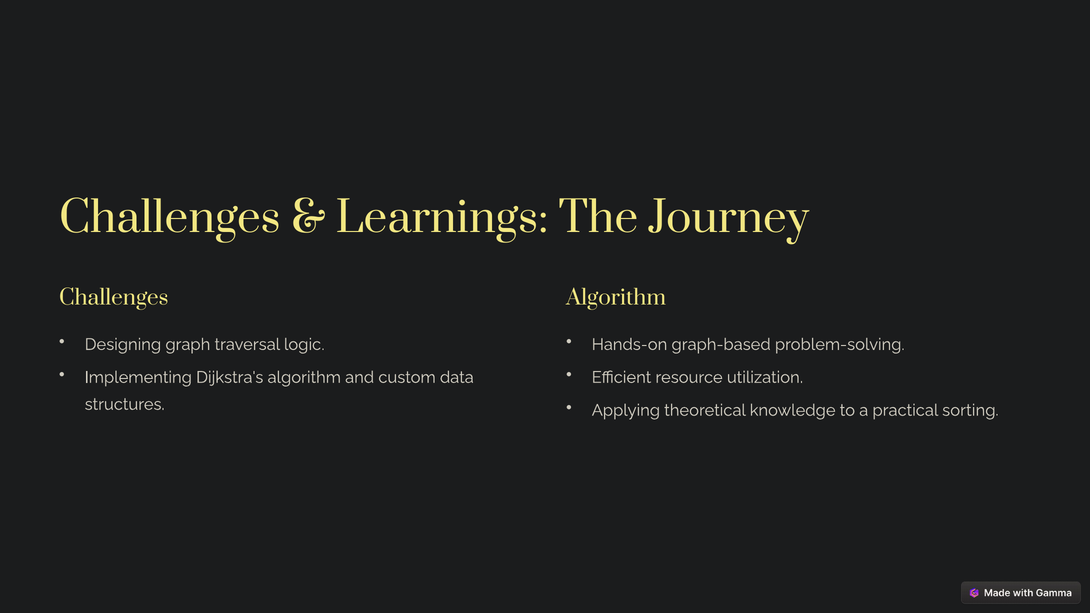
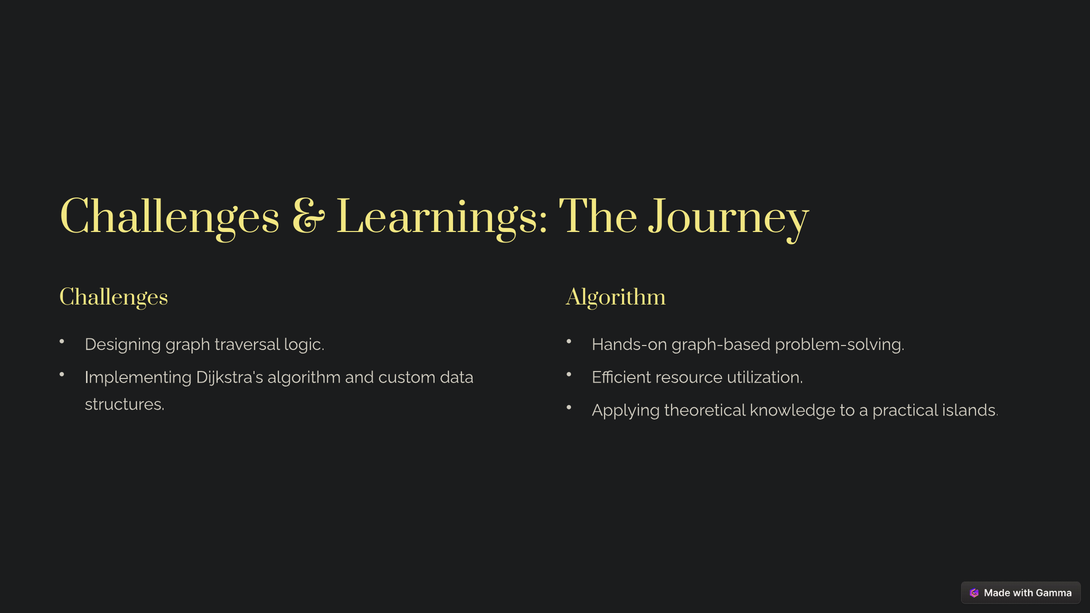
sorting: sorting -> islands
